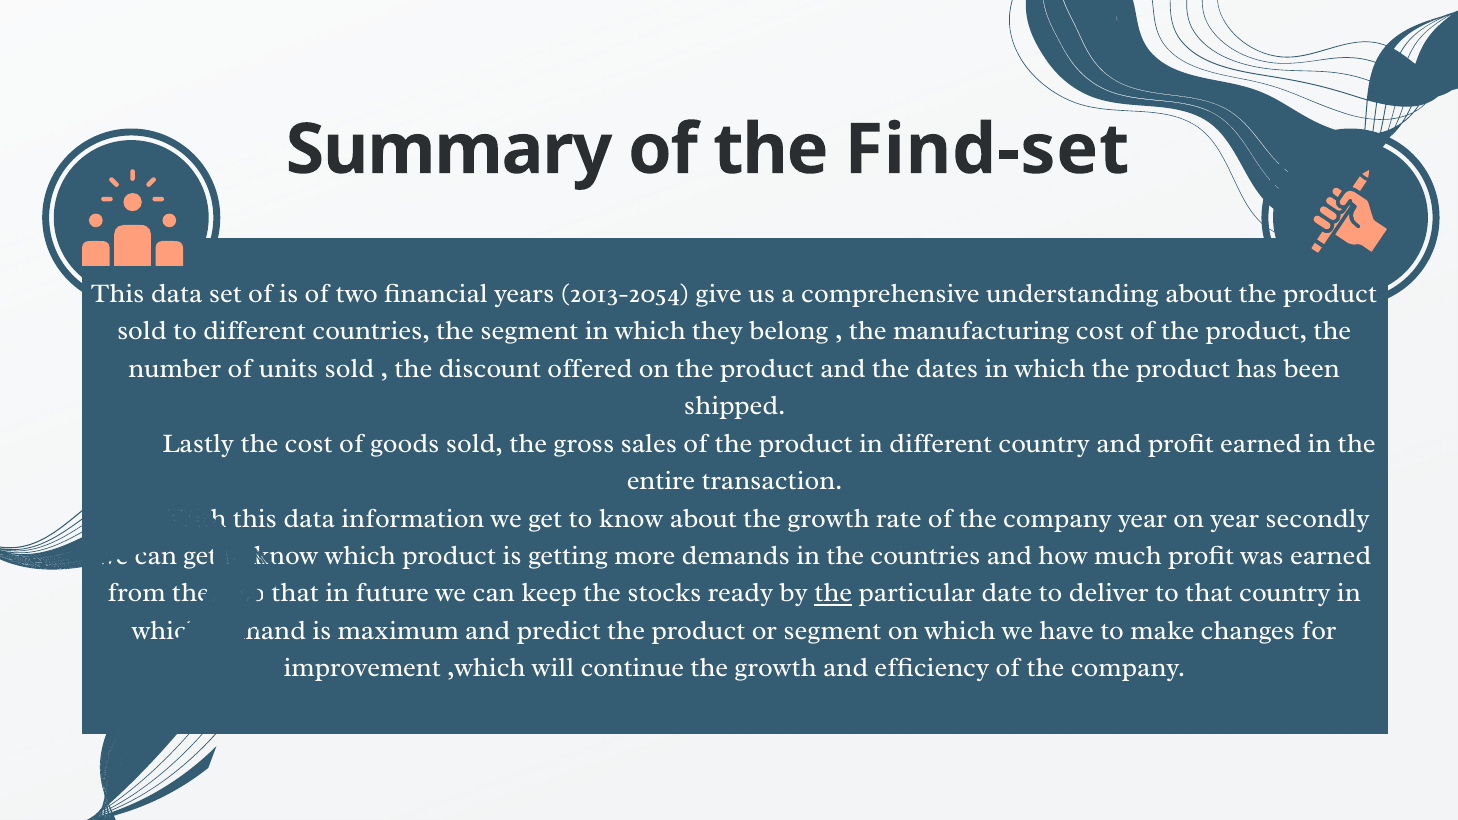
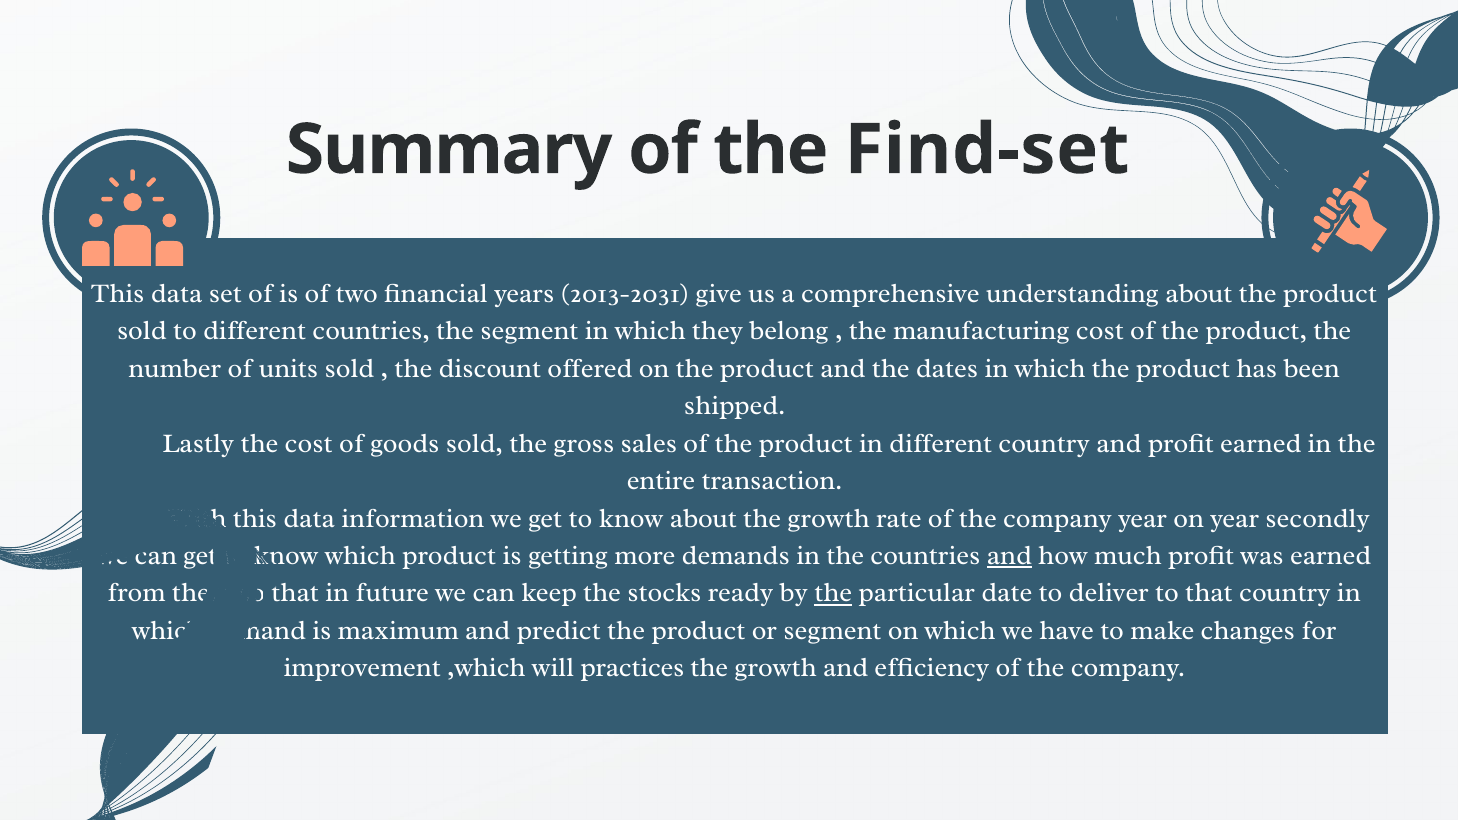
2013-2054: 2013-2054 -> 2013-2031
and at (1009, 556) underline: none -> present
continue: continue -> practices
